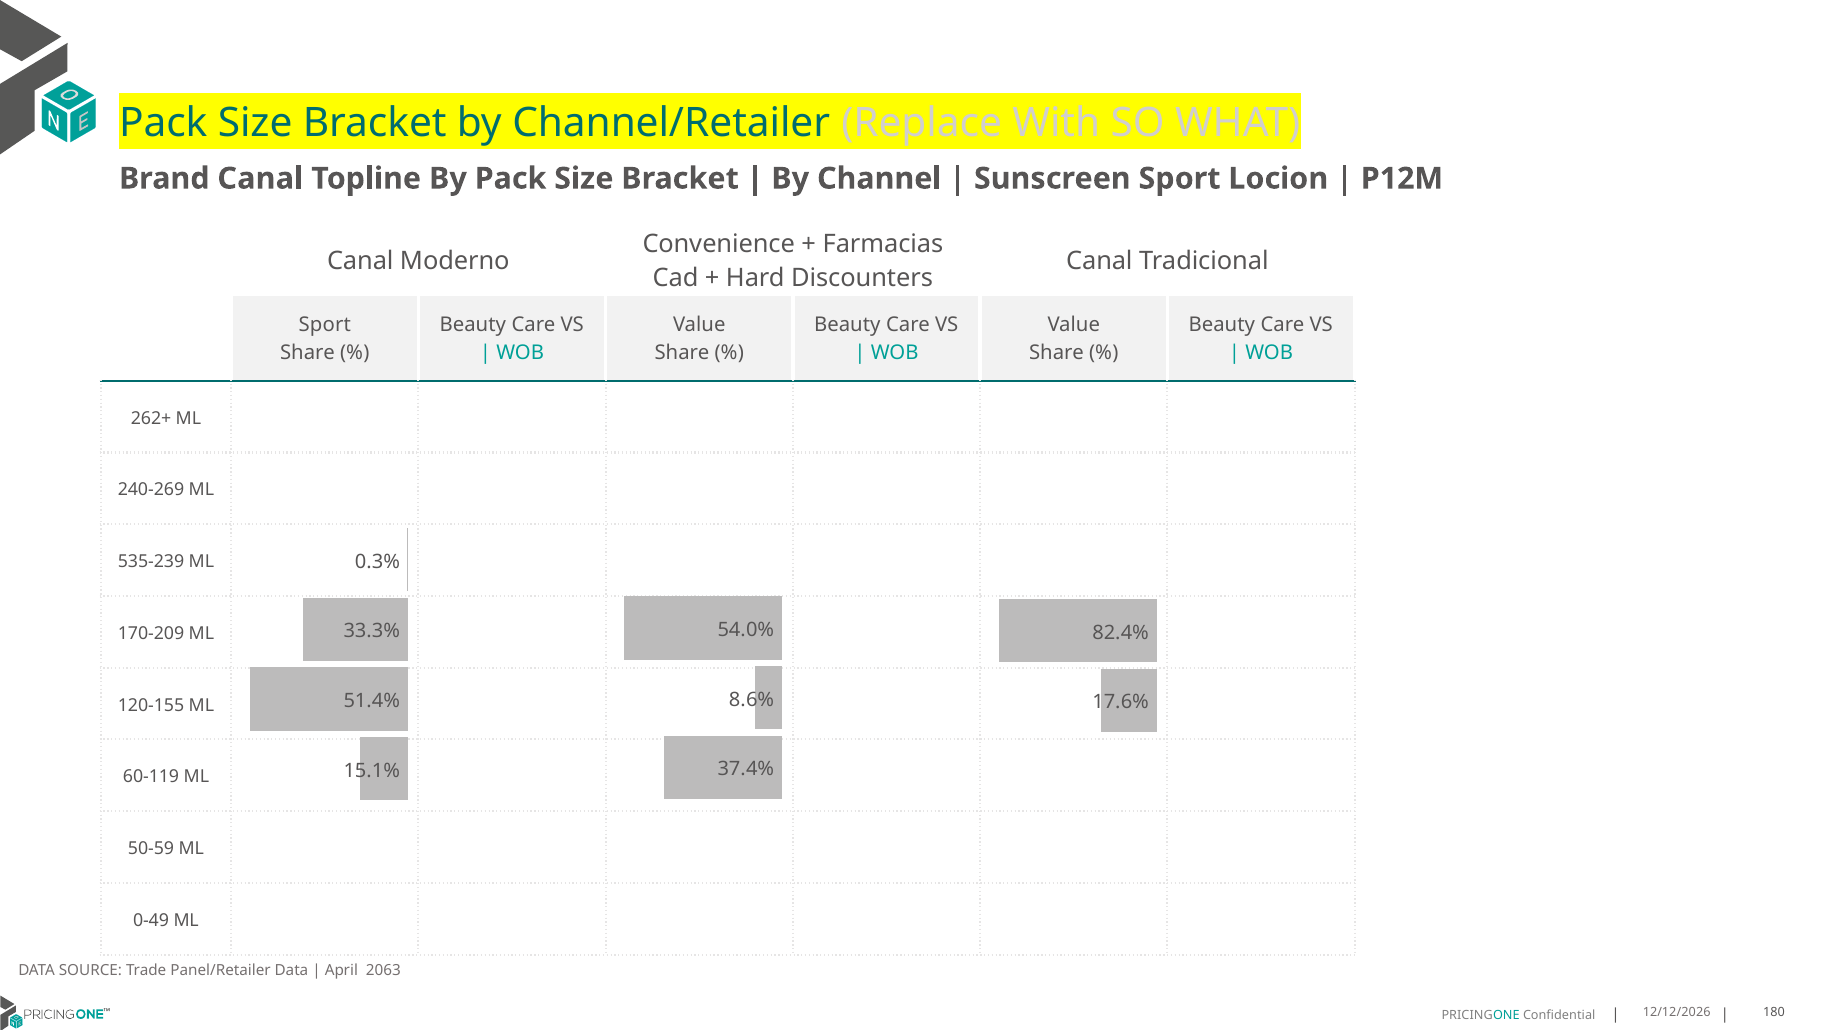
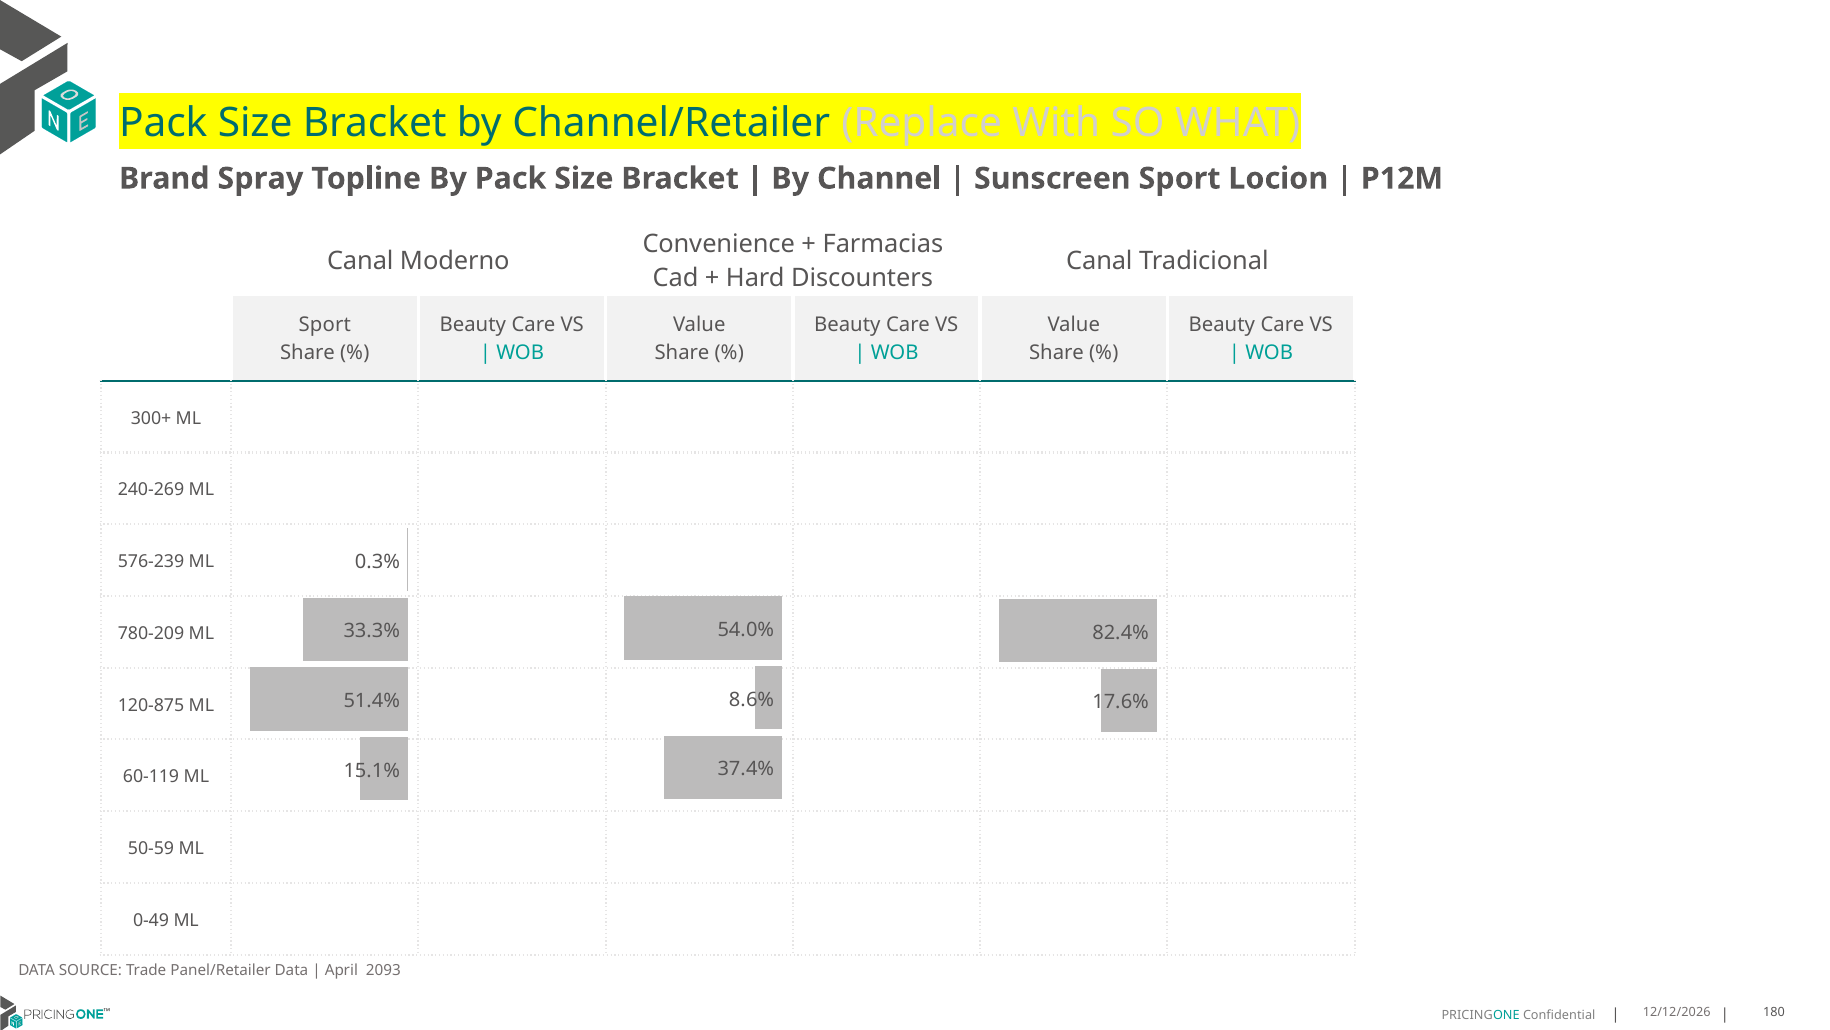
Brand Canal: Canal -> Spray
262+: 262+ -> 300+
535-239: 535-239 -> 576-239
170-209: 170-209 -> 780-209
120-155: 120-155 -> 120-875
2063: 2063 -> 2093
